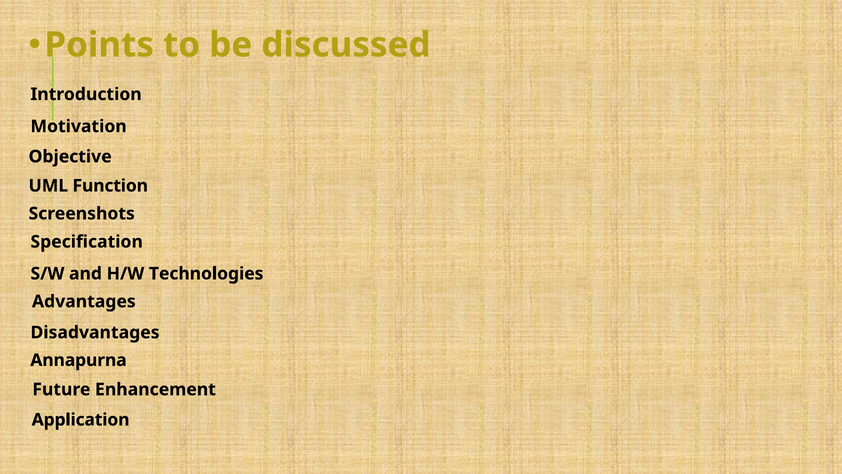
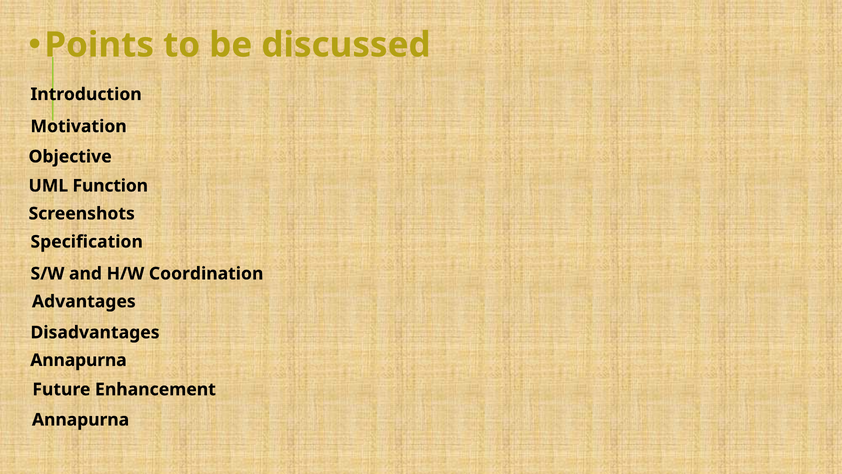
Technologies: Technologies -> Coordination
Application at (81, 419): Application -> Annapurna
